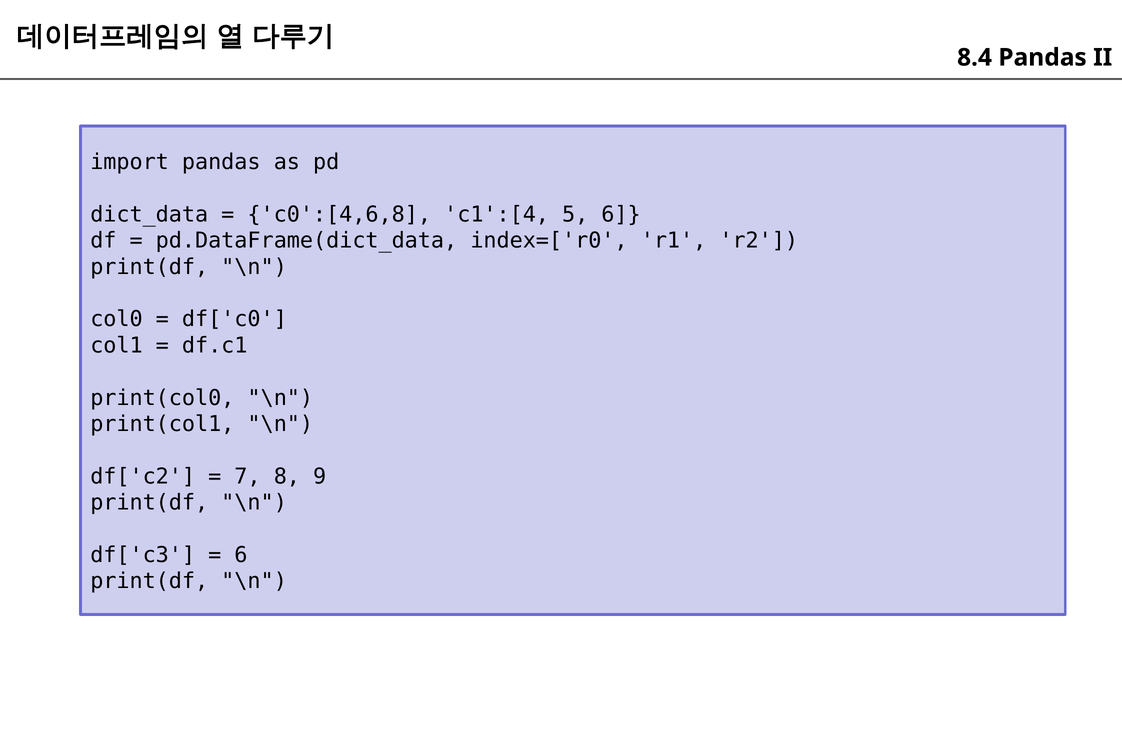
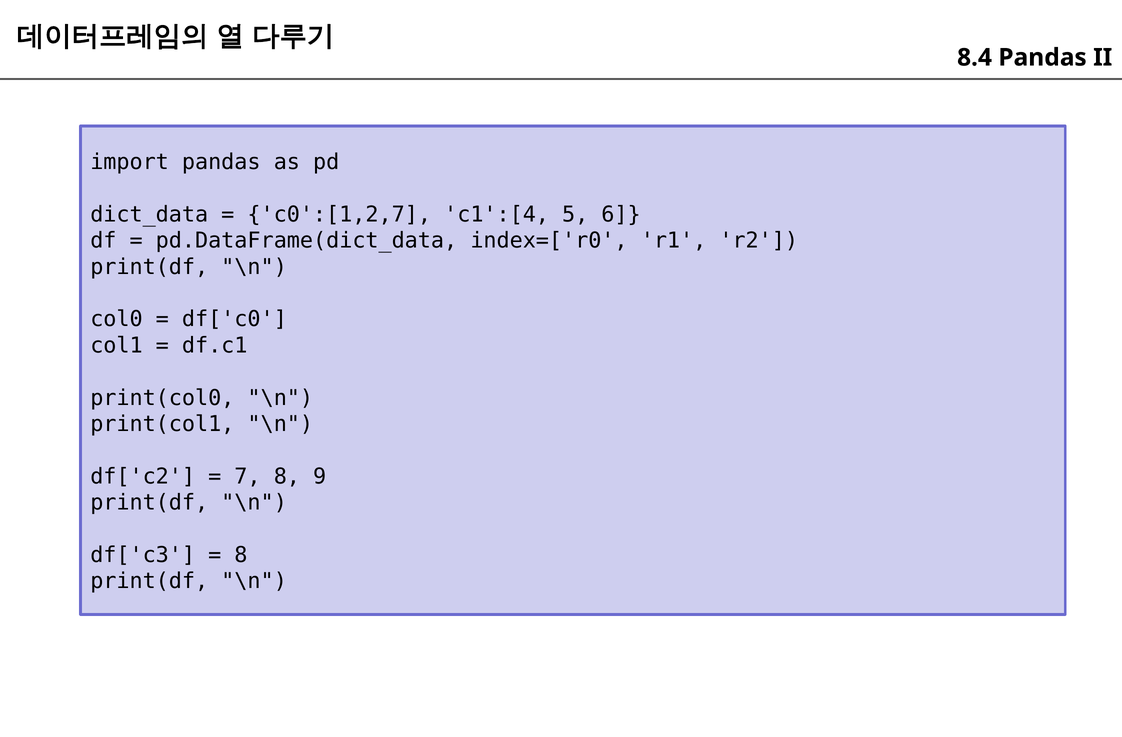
c0':[4,6,8: c0':[4,6,8 -> c0':[1,2,7
6 at (241, 555): 6 -> 8
